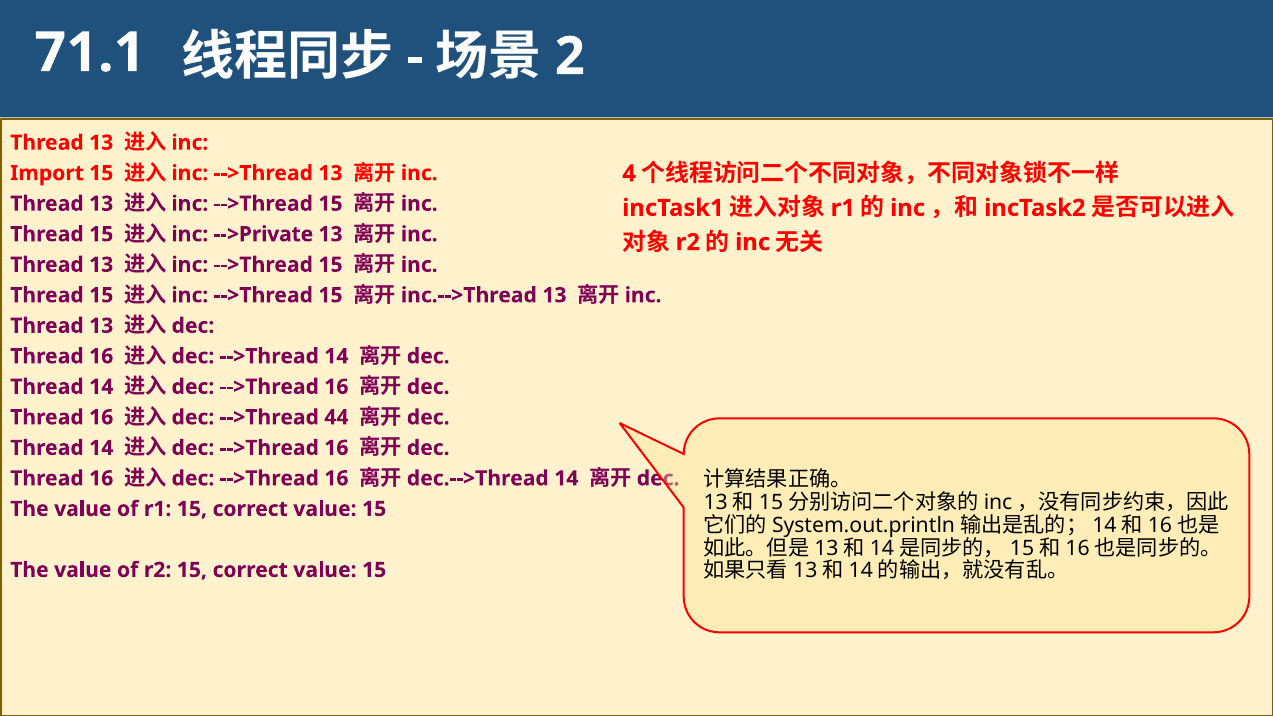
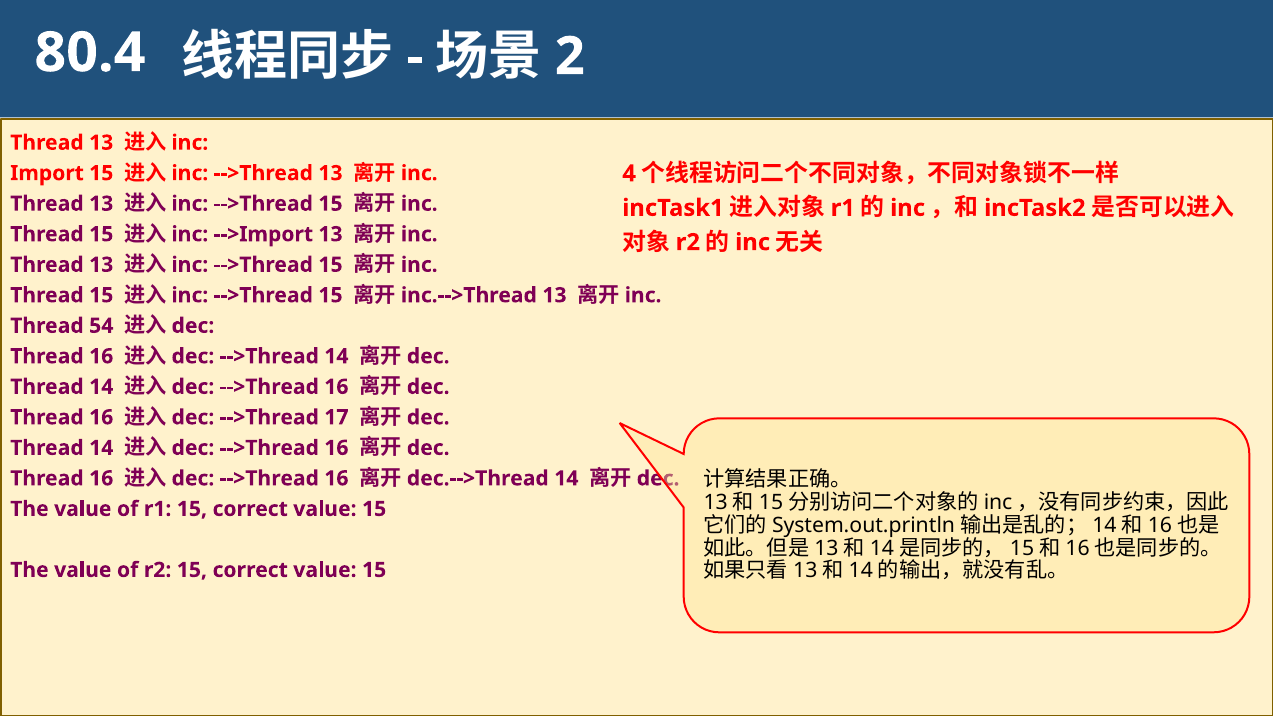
71.1: 71.1 -> 80.4
-->Private: -->Private -> -->Import
13 at (101, 326): 13 -> 54
44: 44 -> 17
